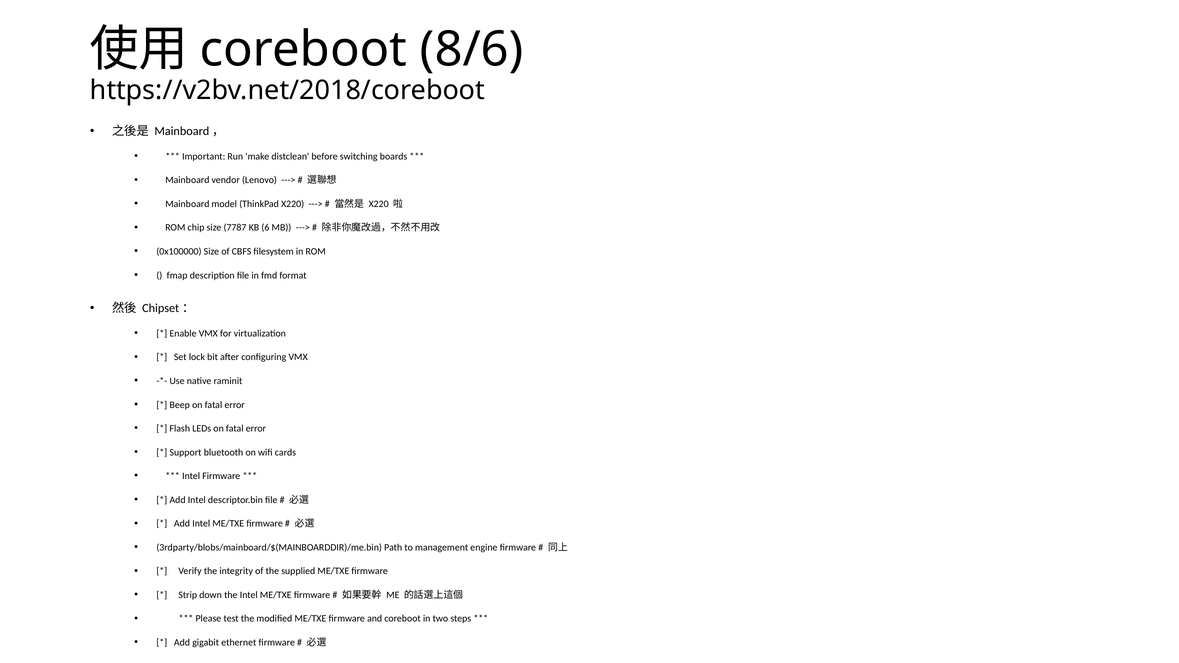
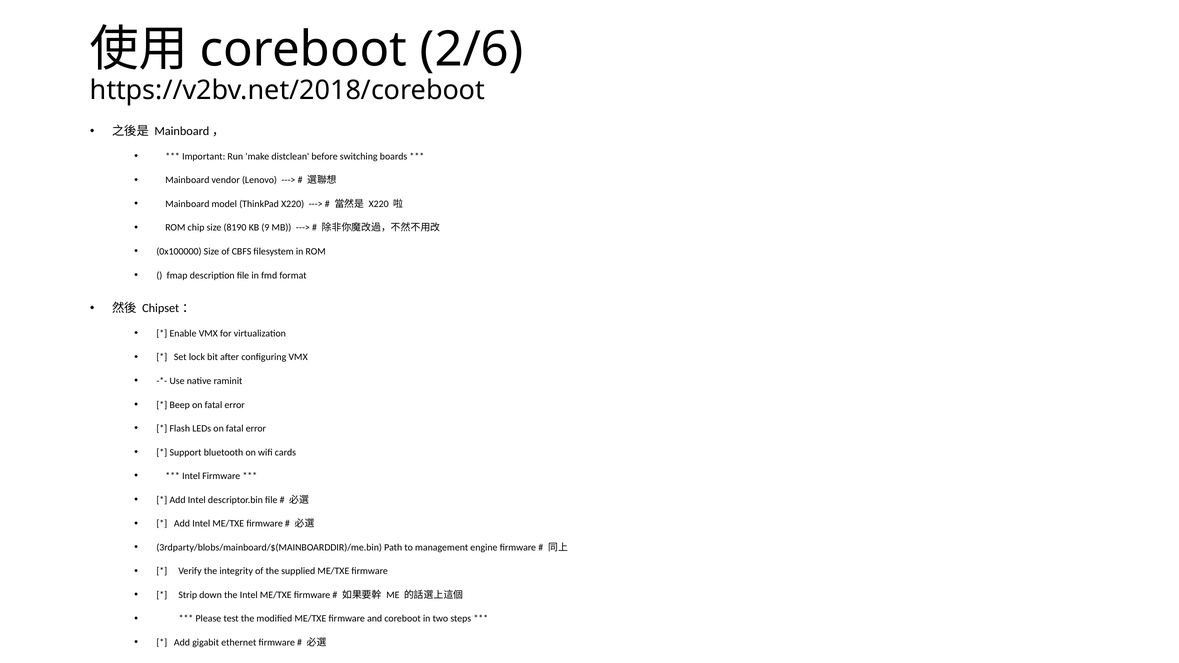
8/6: 8/6 -> 2/6
7787: 7787 -> 8190
6: 6 -> 9
